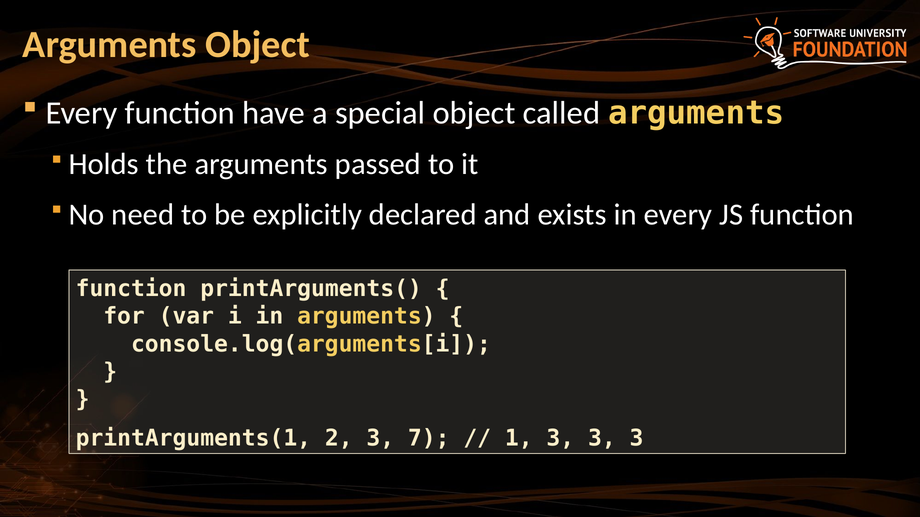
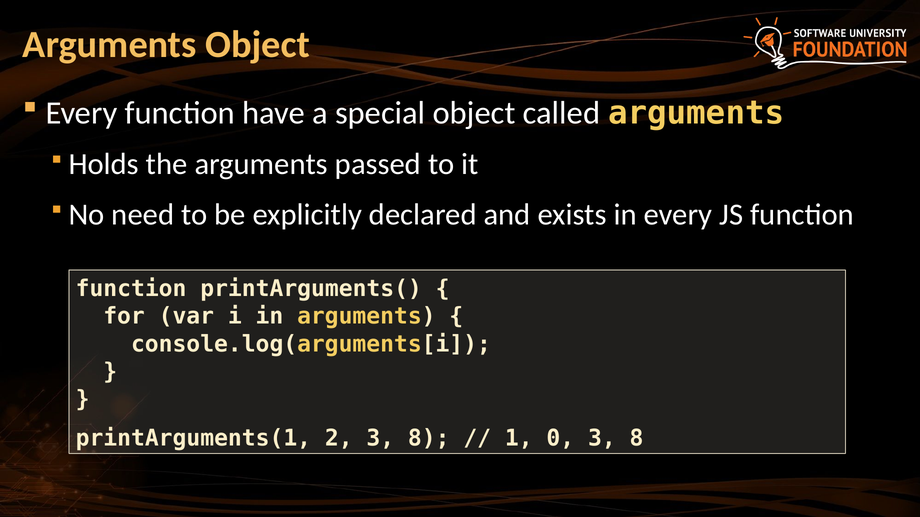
2 3 7: 7 -> 8
1 3: 3 -> 0
3 at (637, 439): 3 -> 8
